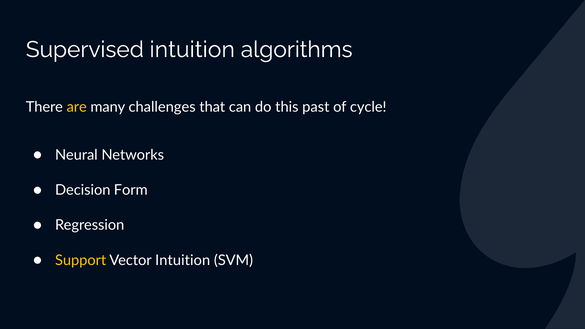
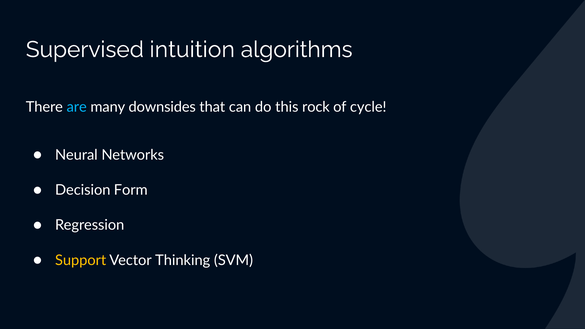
are colour: yellow -> light blue
challenges: challenges -> downsides
past: past -> rock
Vector Intuition: Intuition -> Thinking
